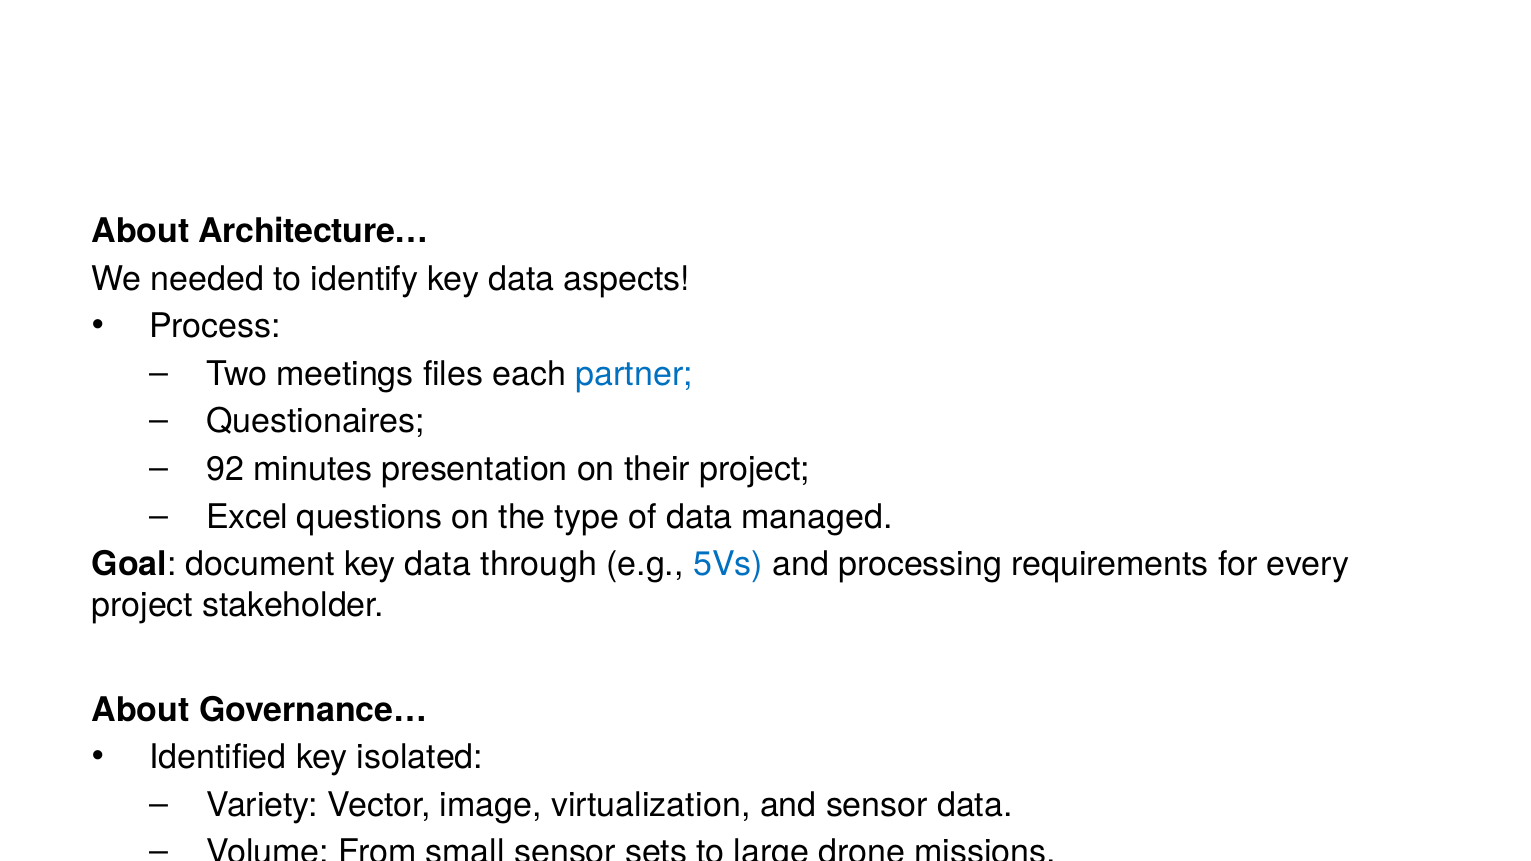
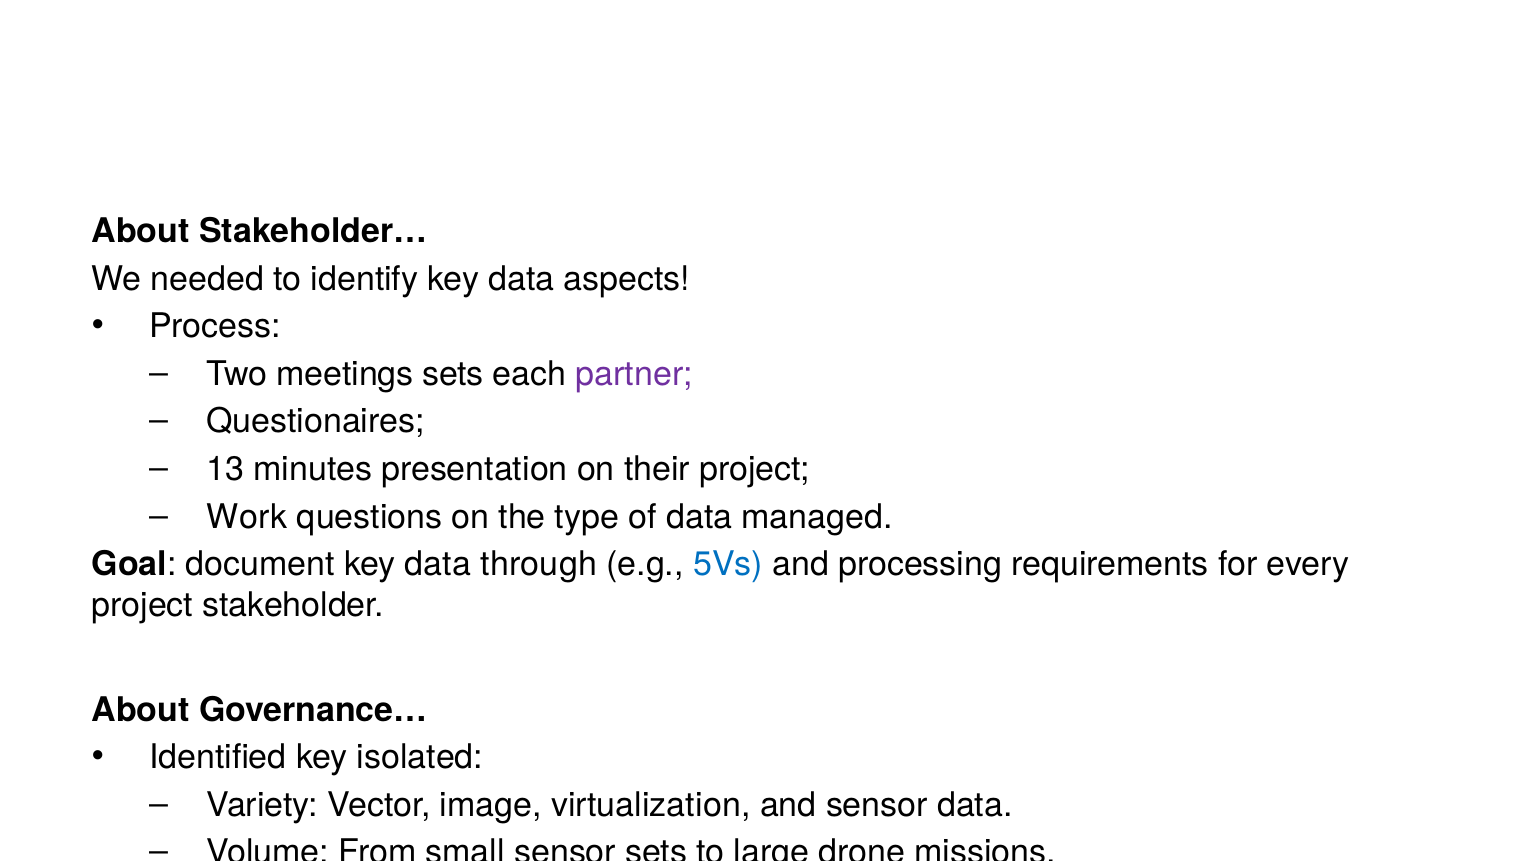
Architecture…: Architecture… -> Stakeholder…
meetings files: files -> sets
partner colour: blue -> purple
92: 92 -> 13
Excel at (247, 517): Excel -> Work
